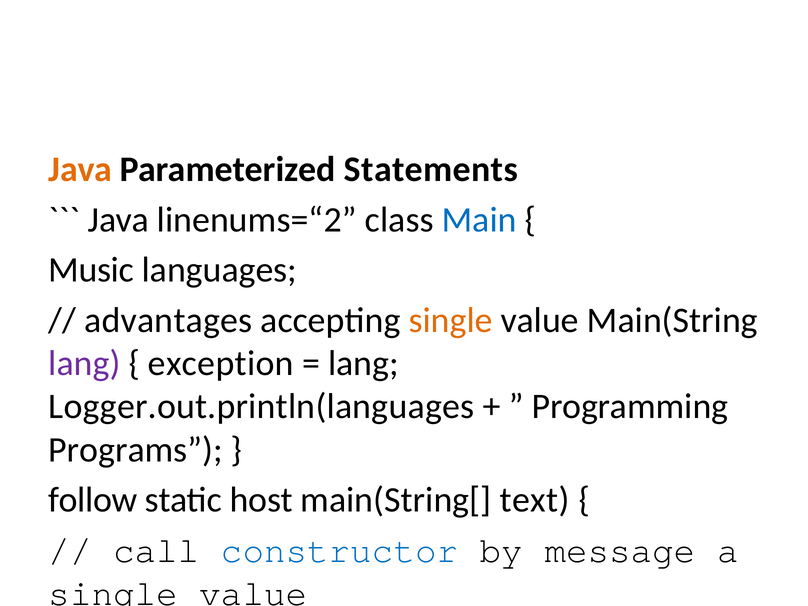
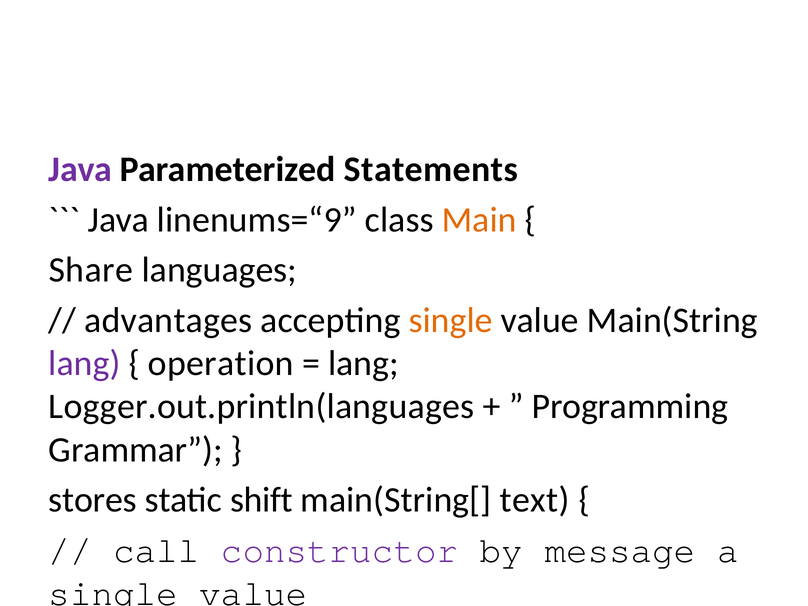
Java at (80, 170) colour: orange -> purple
linenums=“2: linenums=“2 -> linenums=“9
Main at (479, 220) colour: blue -> orange
Music: Music -> Share
exception: exception -> operation
Programs: Programs -> Grammar
follow: follow -> stores
host: host -> shift
constructor at (340, 550) colour: blue -> purple
